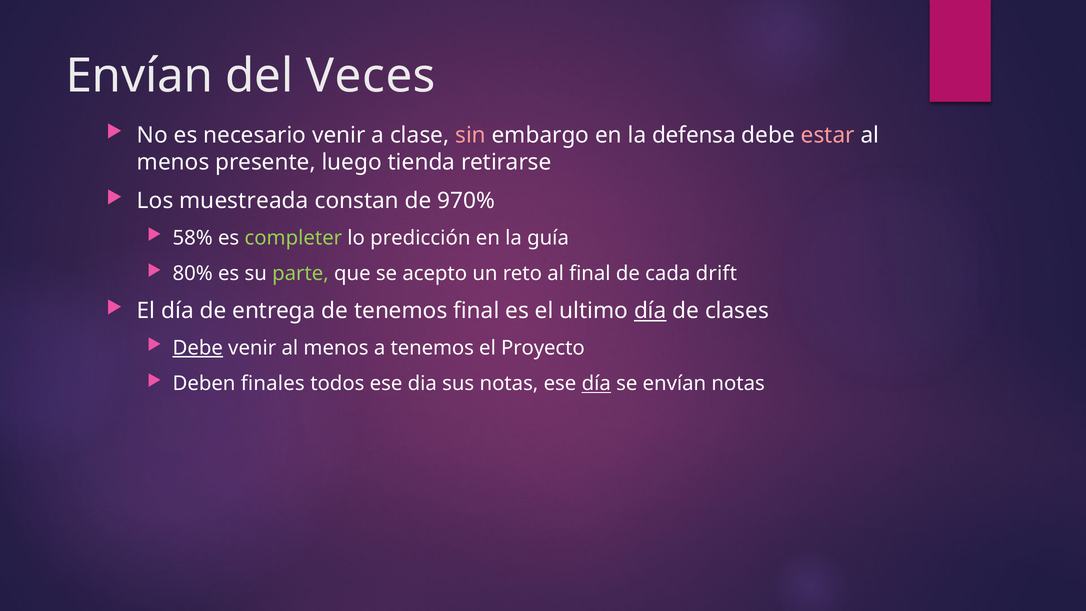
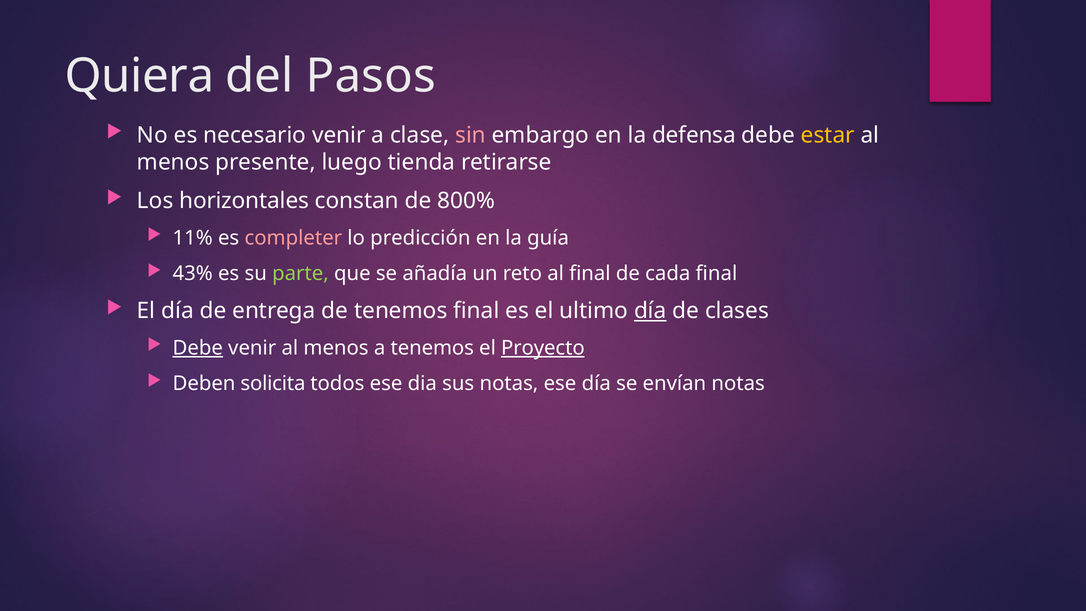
Envían at (139, 76): Envían -> Quiera
Veces: Veces -> Pasos
estar colour: pink -> yellow
muestreada: muestreada -> horizontales
970%: 970% -> 800%
58%: 58% -> 11%
completer colour: light green -> pink
80%: 80% -> 43%
acepto: acepto -> añadía
cada drift: drift -> final
Proyecto underline: none -> present
finales: finales -> solicita
día at (596, 384) underline: present -> none
